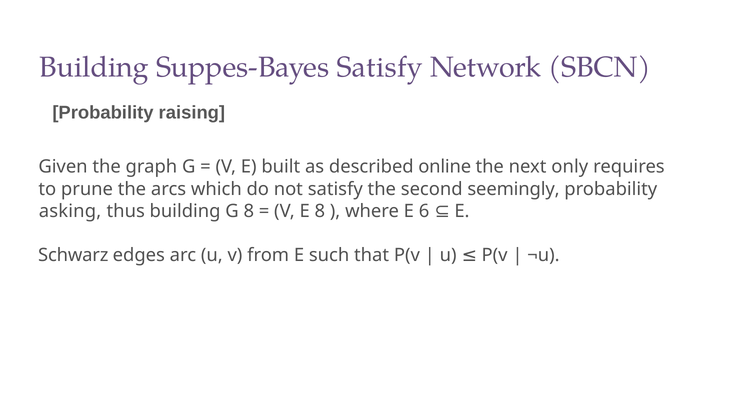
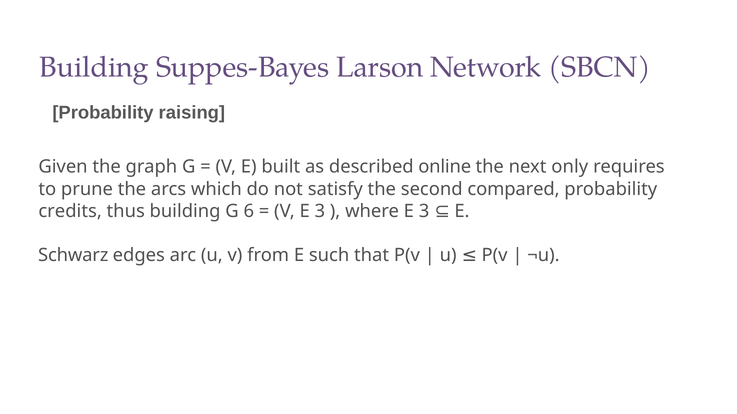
Suppes-Bayes Satisfy: Satisfy -> Larson
seemingly: seemingly -> compared
asking: asking -> credits
G 8: 8 -> 6
V E 8: 8 -> 3
where E 6: 6 -> 3
